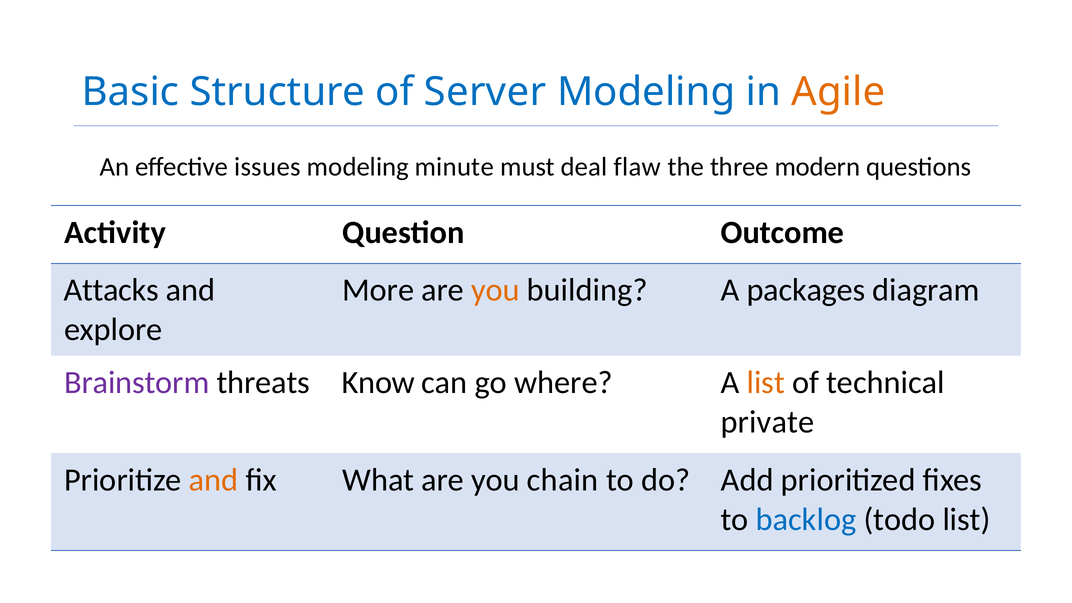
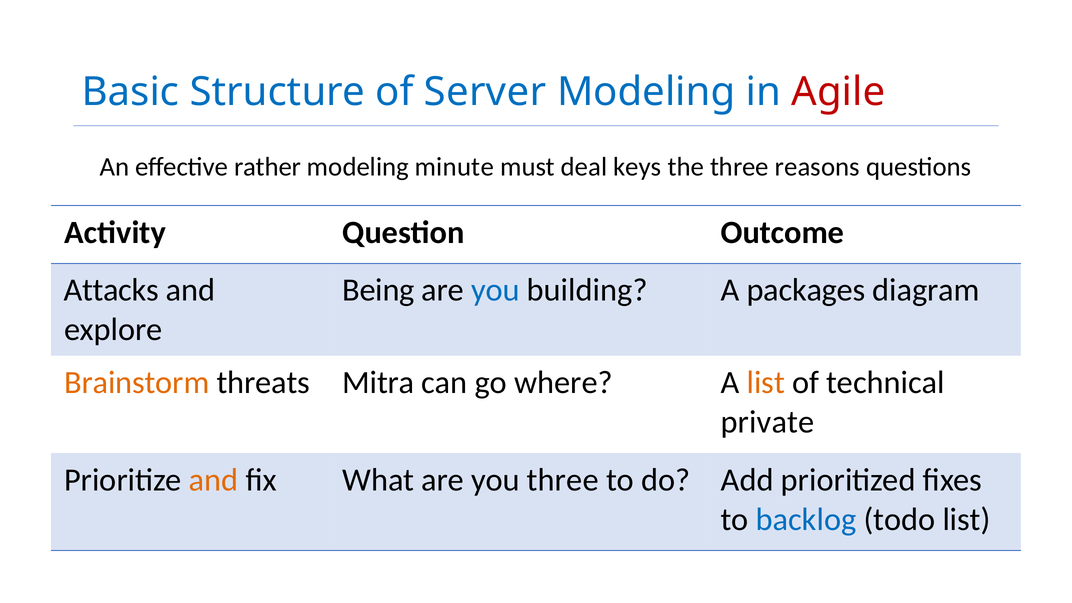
Agile colour: orange -> red
issues: issues -> rather
flaw: flaw -> keys
modern: modern -> reasons
More: More -> Being
you at (496, 290) colour: orange -> blue
Brainstorm colour: purple -> orange
Know: Know -> Mitra
you chain: chain -> three
